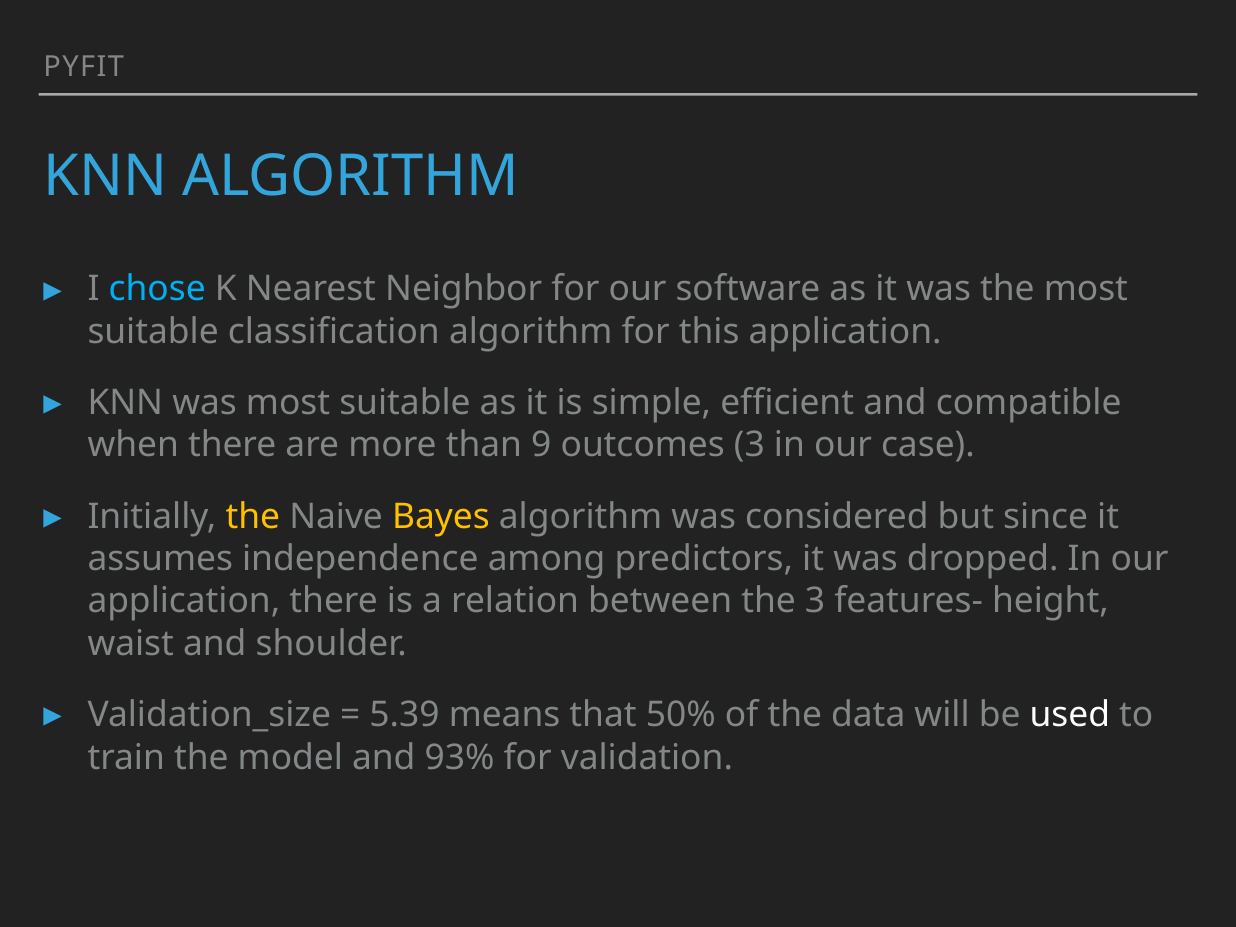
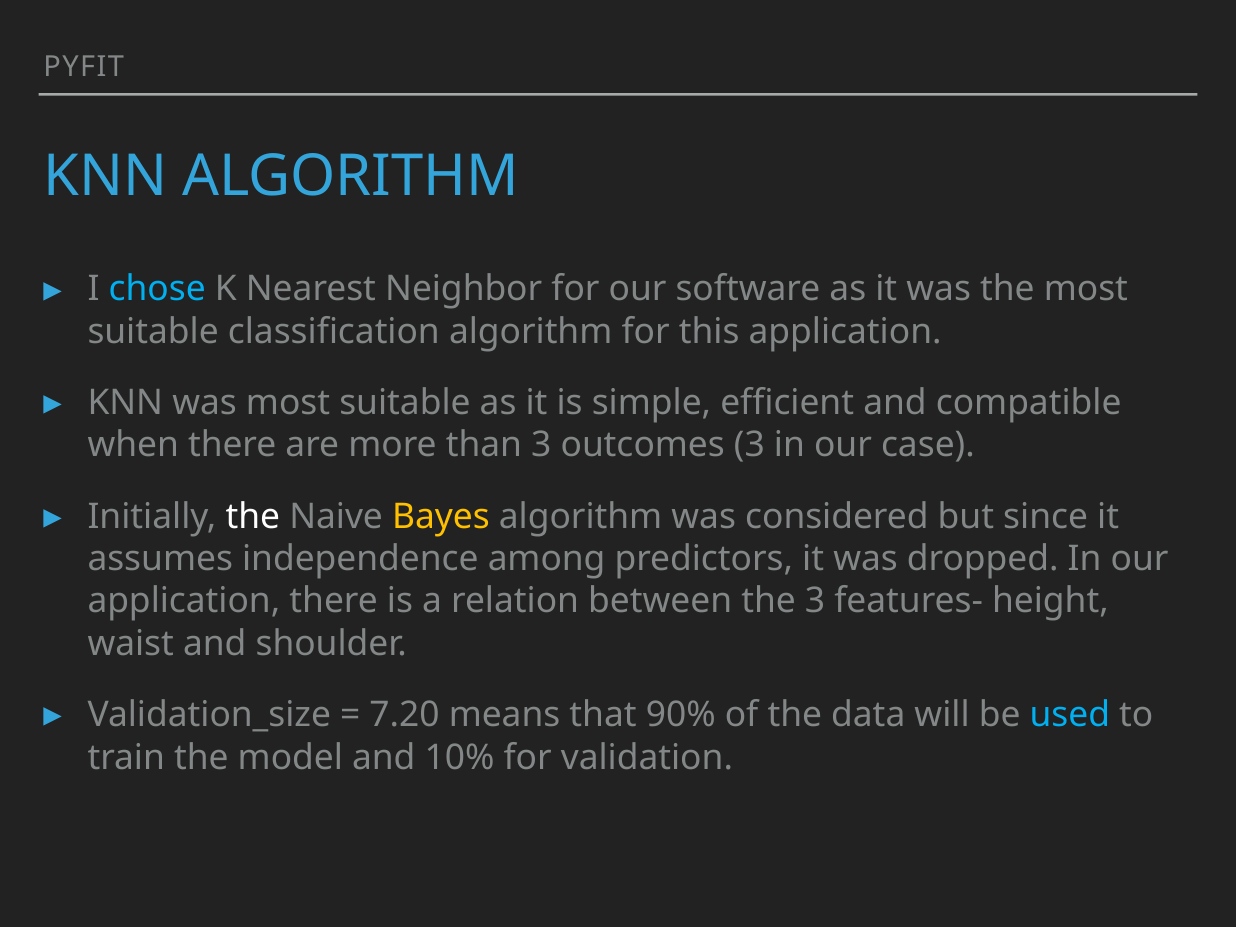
than 9: 9 -> 3
the at (253, 517) colour: yellow -> white
5.39: 5.39 -> 7.20
50%: 50% -> 90%
used colour: white -> light blue
93%: 93% -> 10%
